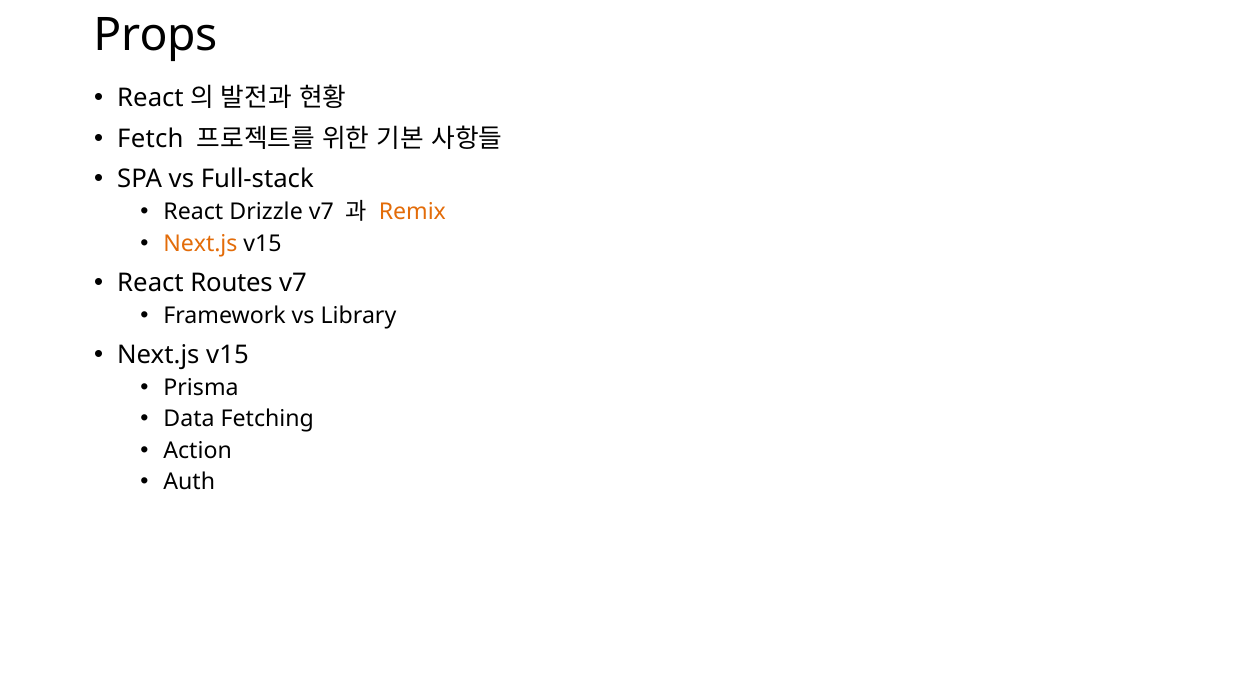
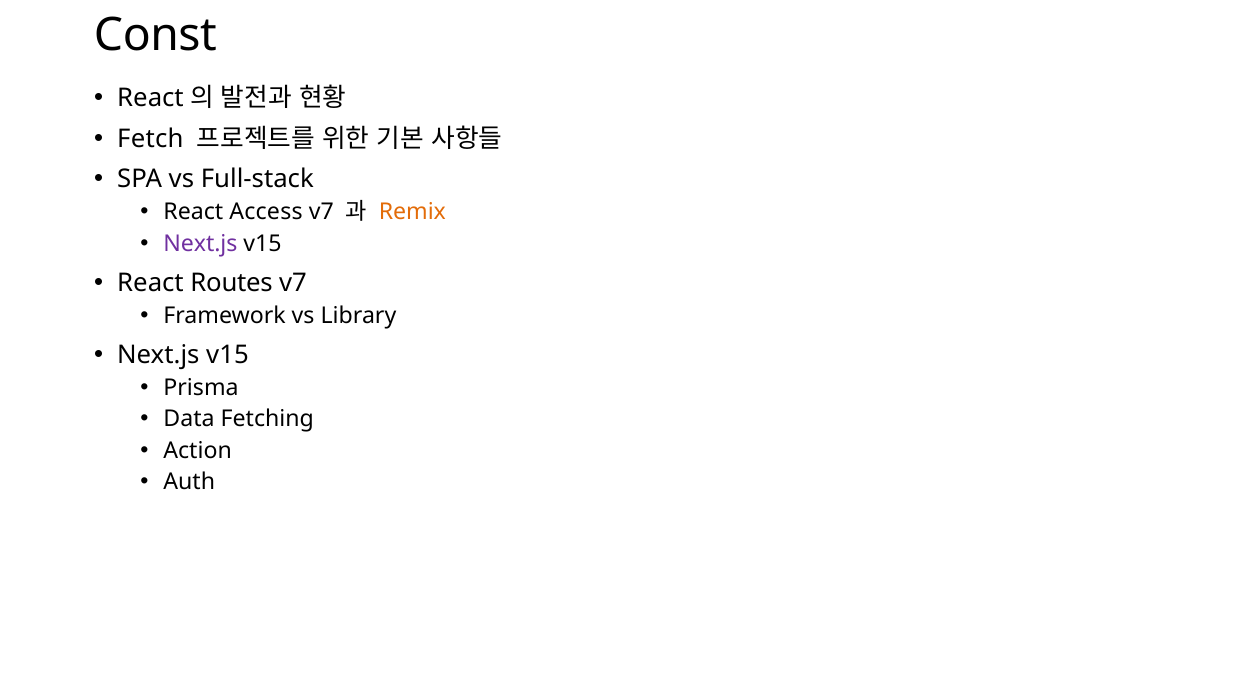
Props: Props -> Const
Drizzle: Drizzle -> Access
Next.js at (200, 244) colour: orange -> purple
